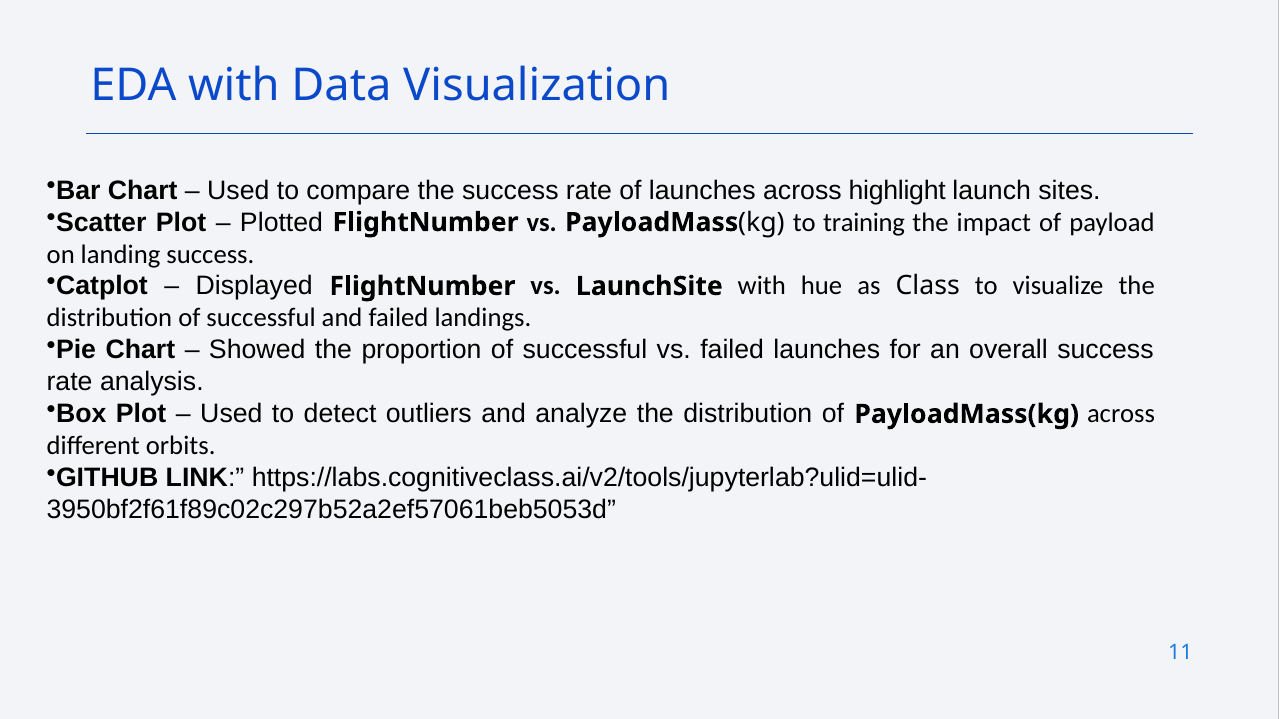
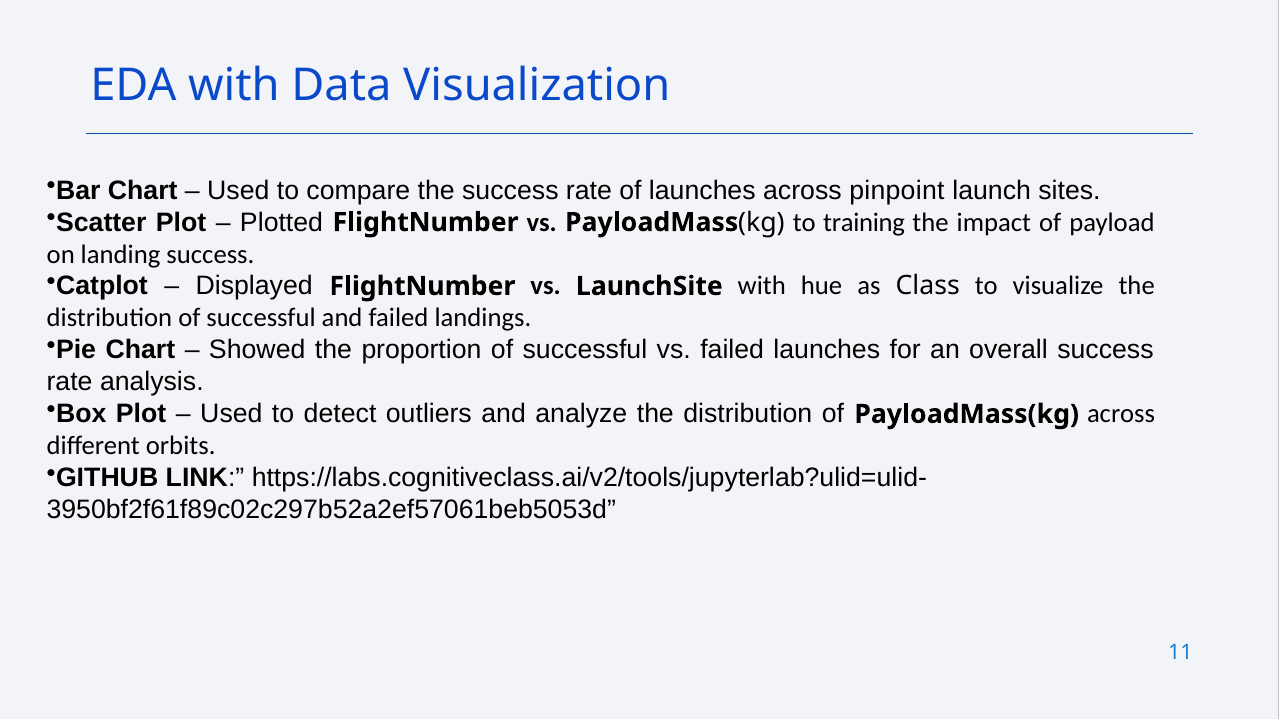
highlight: highlight -> pinpoint
